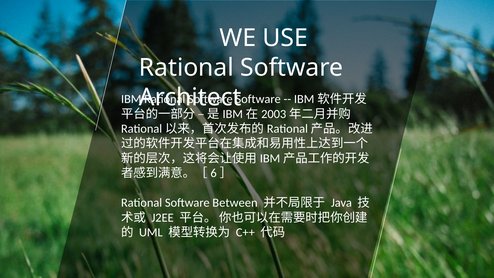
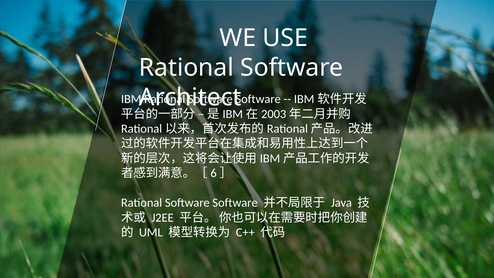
Between at (235, 203): Between -> Software
